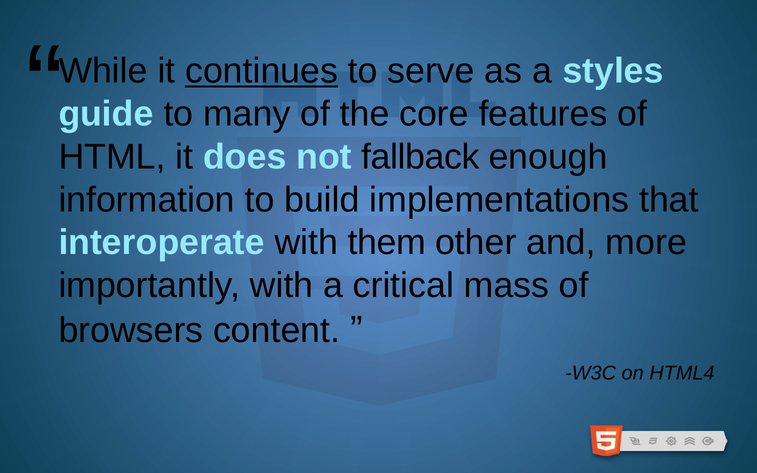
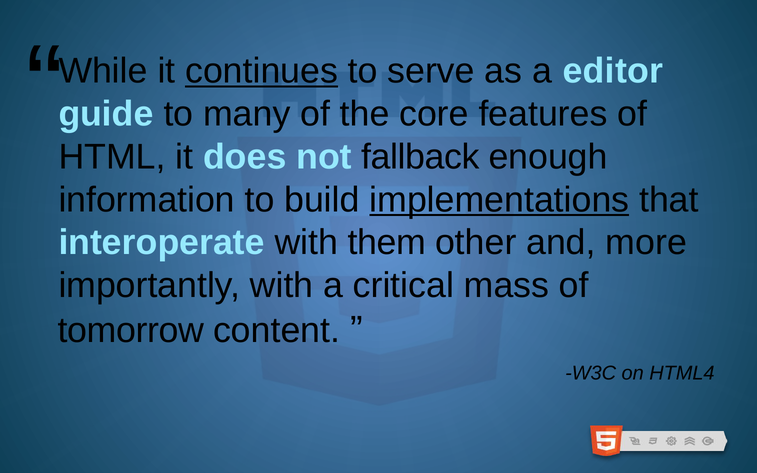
styles: styles -> editor
implementations underline: none -> present
browsers: browsers -> tomorrow
